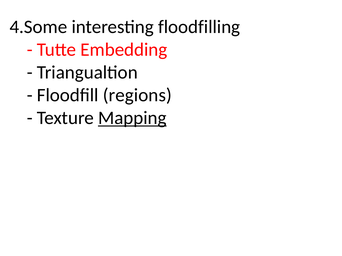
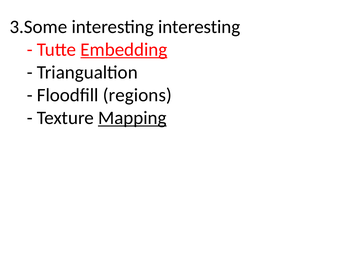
4.Some: 4.Some -> 3.Some
interesting floodfilling: floodfilling -> interesting
Embedding underline: none -> present
